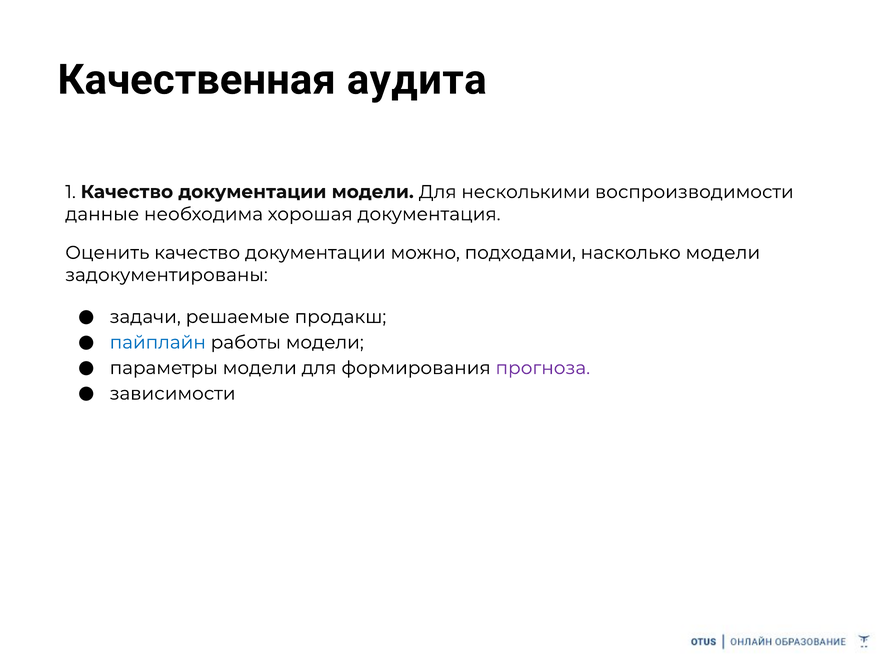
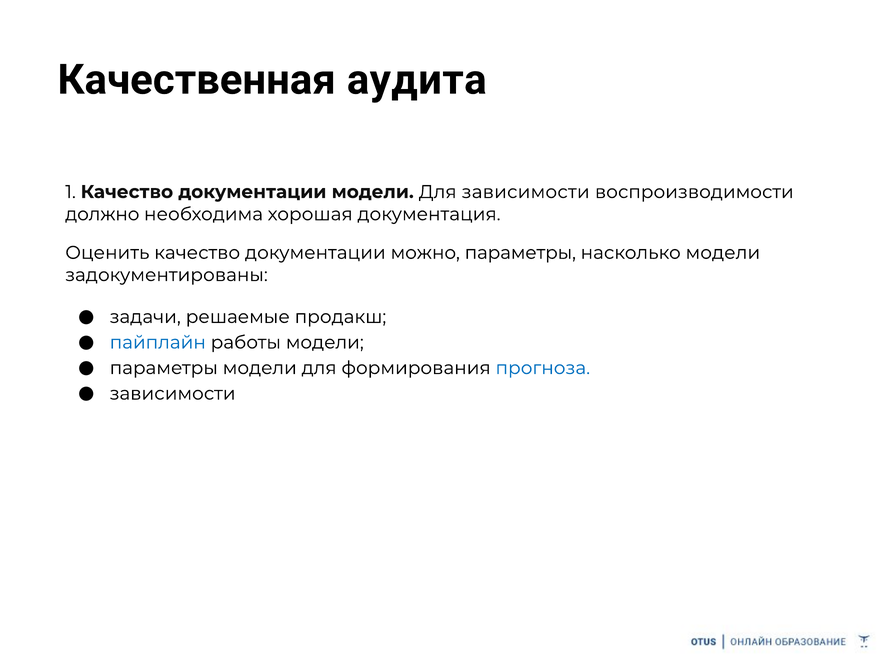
несколькими at (526, 192): несколькими -> зависимости
данные: данные -> должно
можно подходами: подходами -> параметры
прогноза colour: purple -> blue
